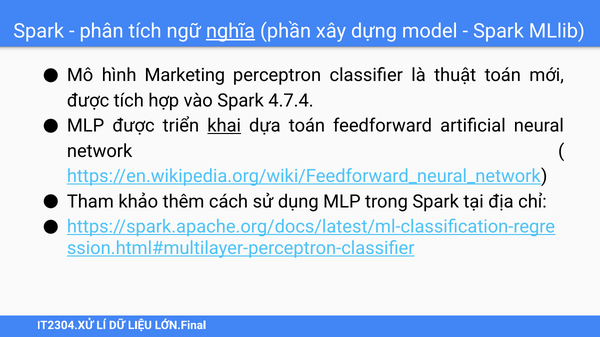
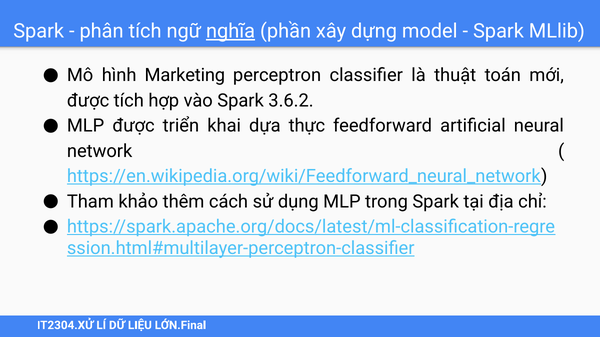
4.7.4: 4.7.4 -> 3.6.2
khai underline: present -> none
dựa toán: toán -> thực
